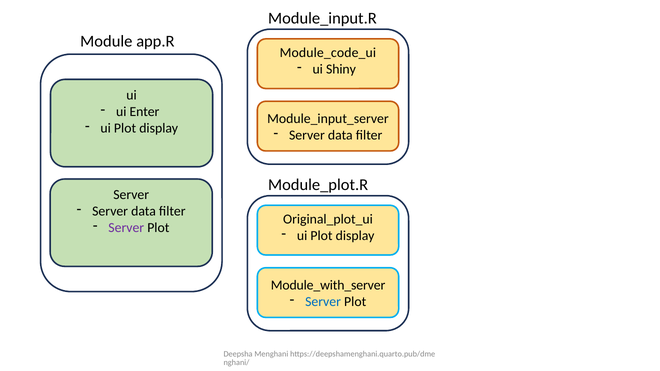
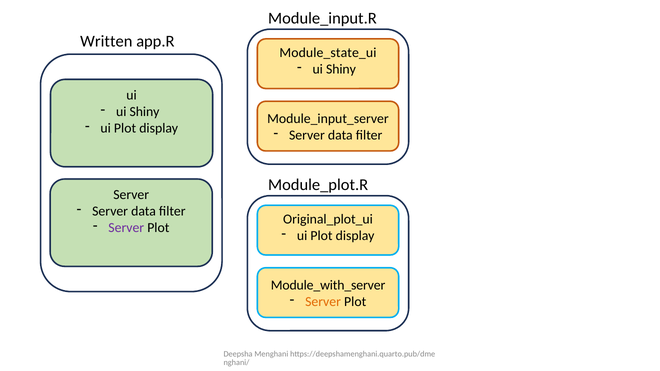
Module: Module -> Written
Module_code_ui: Module_code_ui -> Module_state_ui
Enter at (144, 112): Enter -> Shiny
Server at (323, 302) colour: blue -> orange
